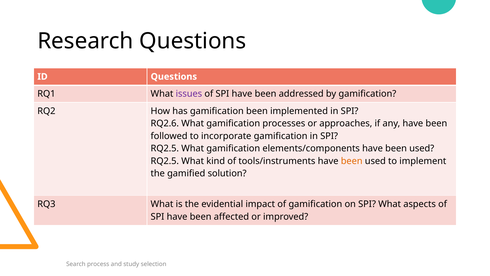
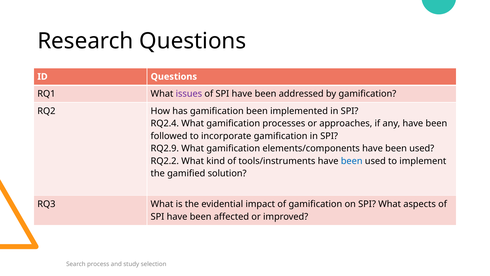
RQ2.6: RQ2.6 -> RQ2.4
RQ2.5 at (165, 148): RQ2.5 -> RQ2.9
RQ2.5 at (165, 161): RQ2.5 -> RQ2.2
been at (352, 161) colour: orange -> blue
